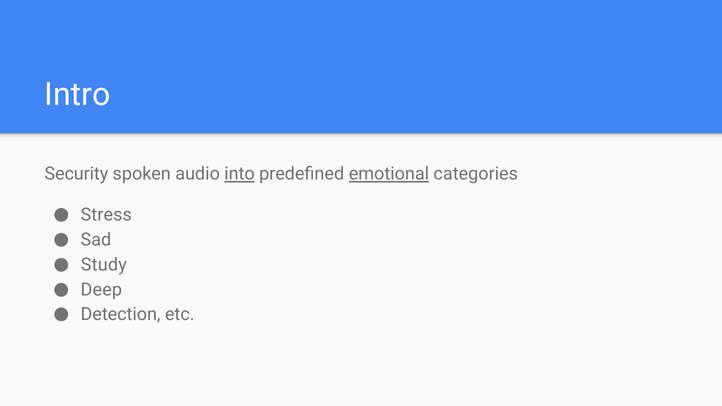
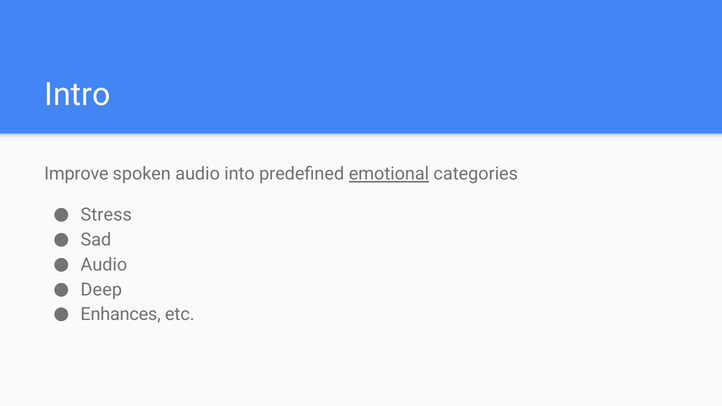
Security: Security -> Improve
into underline: present -> none
Study at (104, 265): Study -> Audio
Detection: Detection -> Enhances
